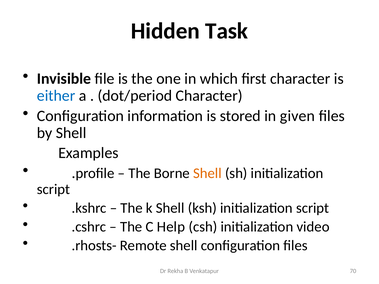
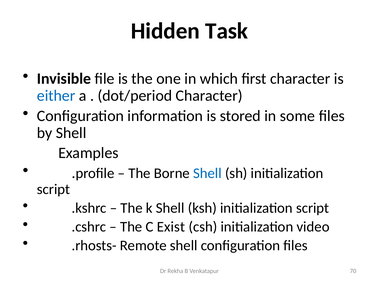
given: given -> some
Shell at (207, 174) colour: orange -> blue
Help: Help -> Exist
